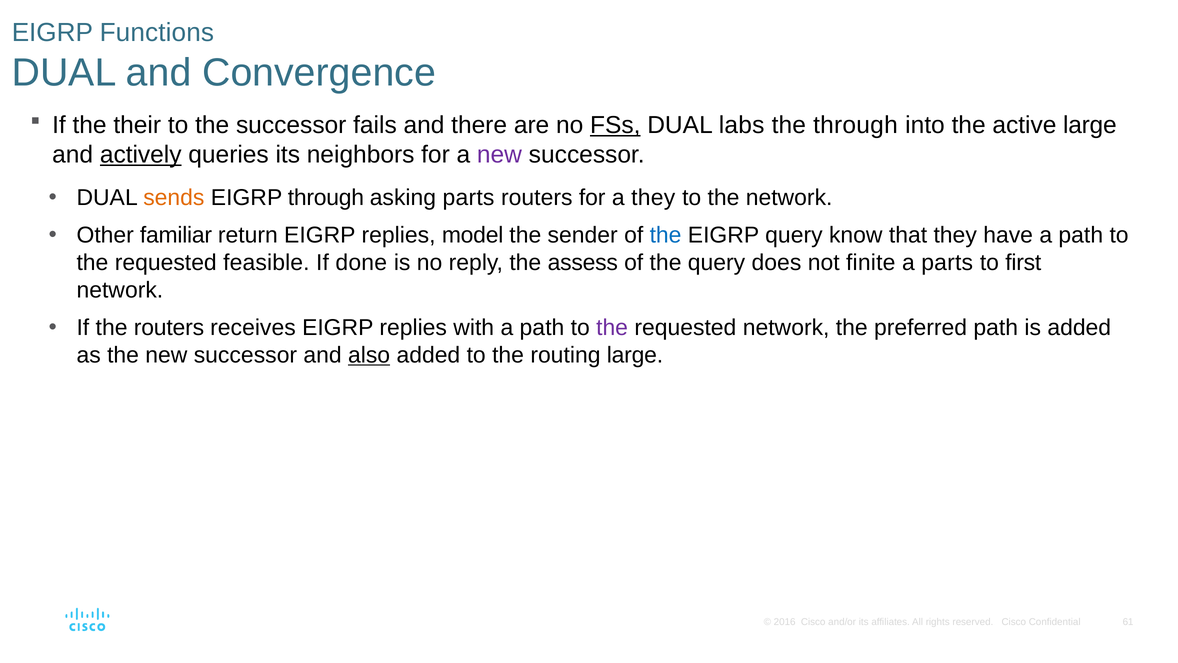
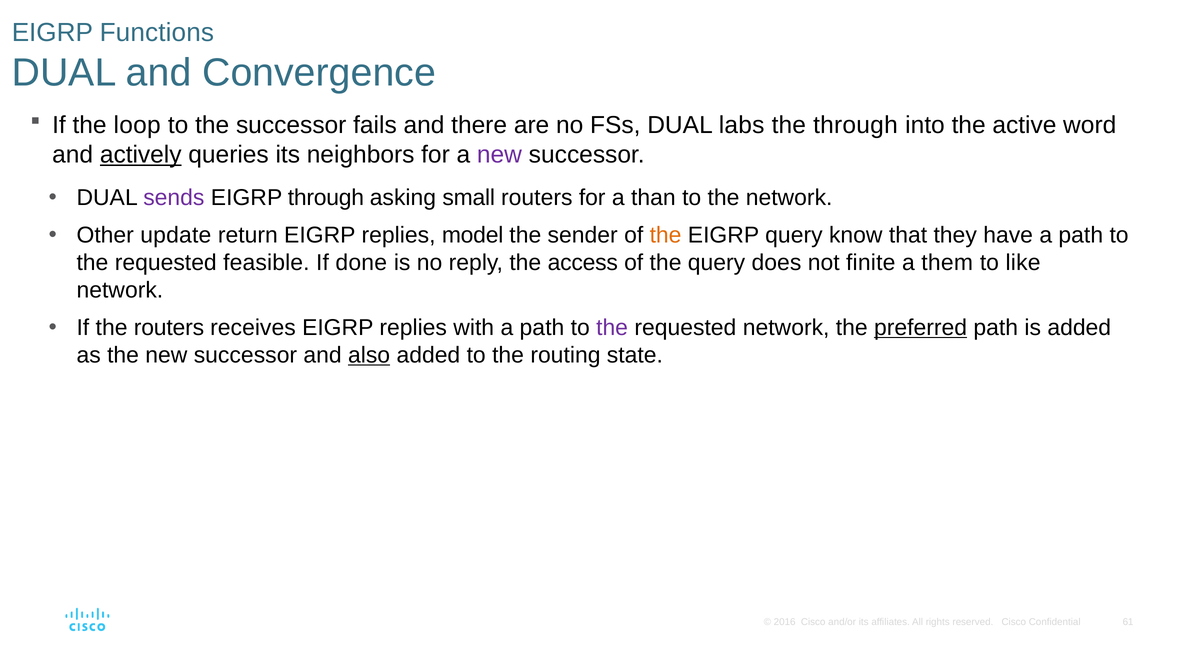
their: their -> loop
FSs underline: present -> none
active large: large -> word
sends colour: orange -> purple
asking parts: parts -> small
a they: they -> than
familiar: familiar -> update
the at (666, 235) colour: blue -> orange
assess: assess -> access
a parts: parts -> them
first: first -> like
preferred underline: none -> present
routing large: large -> state
